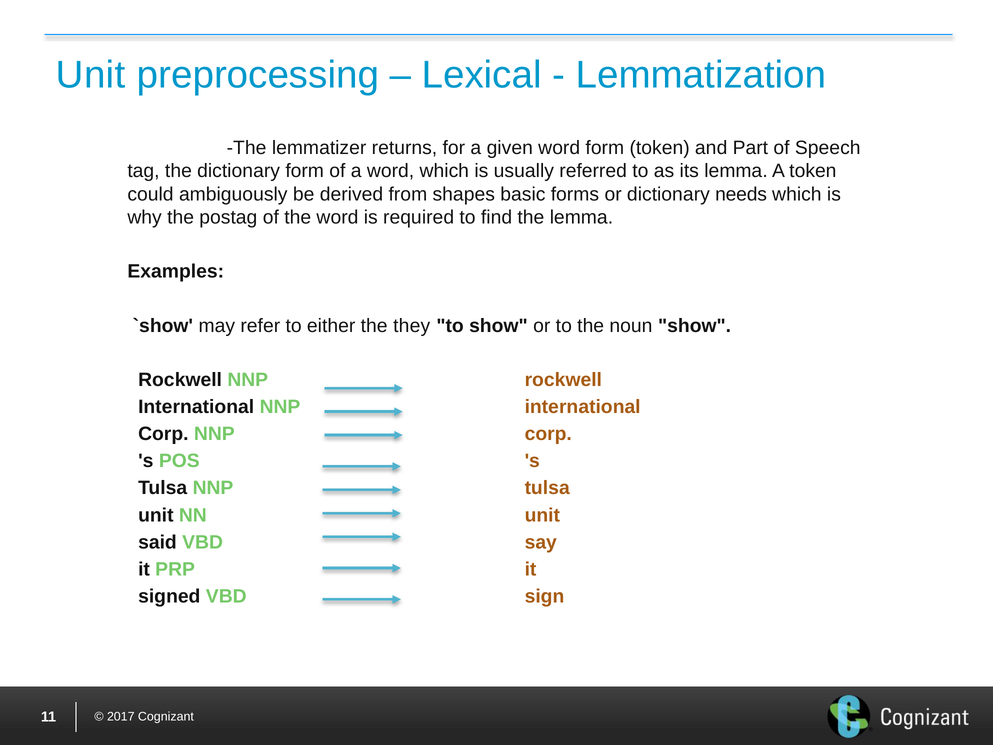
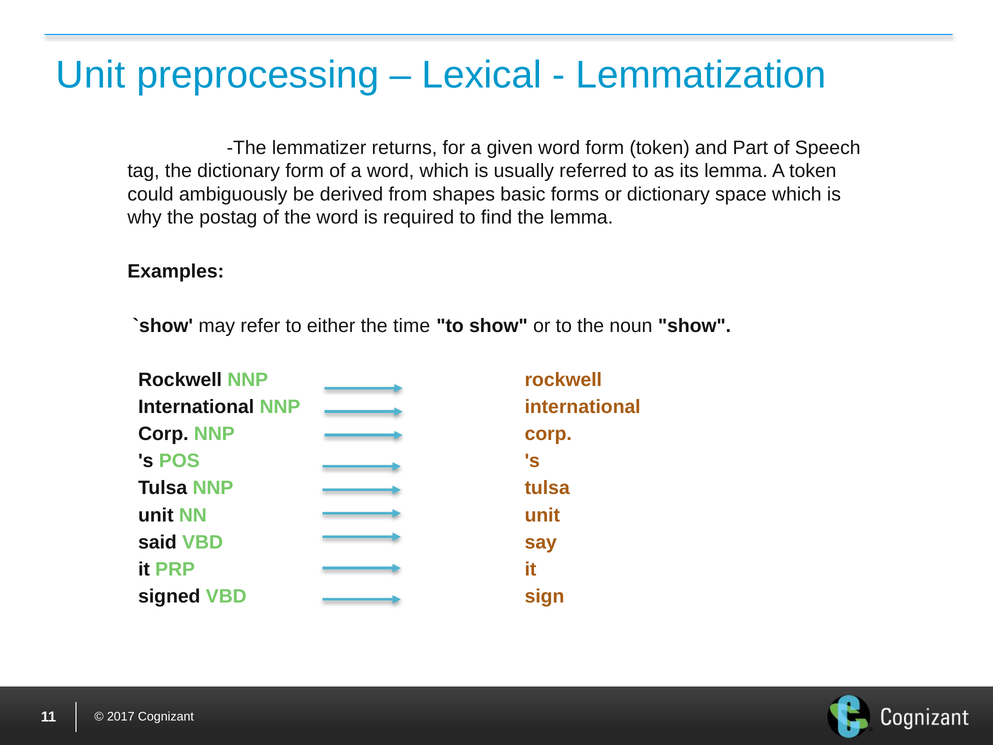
needs: needs -> space
they: they -> time
